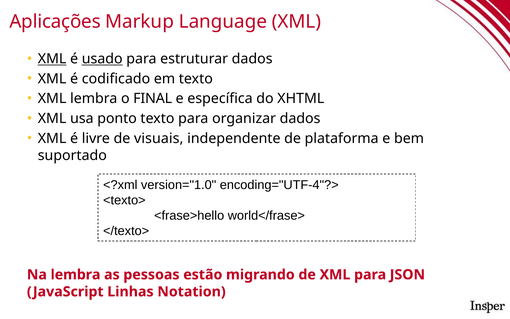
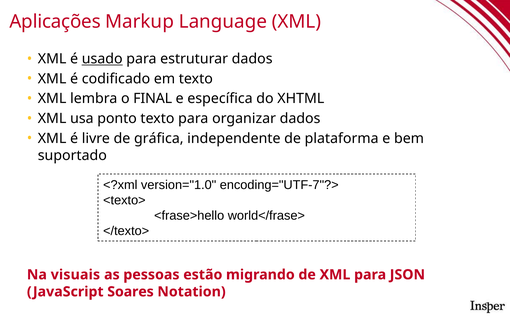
XML at (52, 59) underline: present -> none
visuais: visuais -> gráfica
encoding="UTF-4"?>: encoding="UTF-4"?> -> encoding="UTF-7"?>
Na lembra: lembra -> visuais
Linhas: Linhas -> Soares
